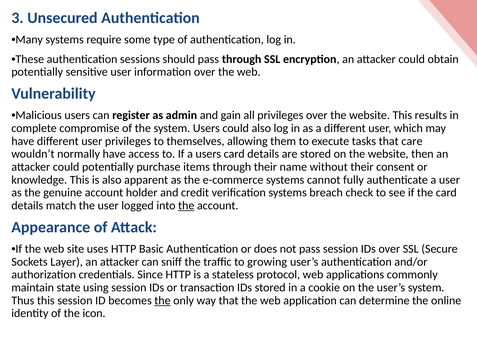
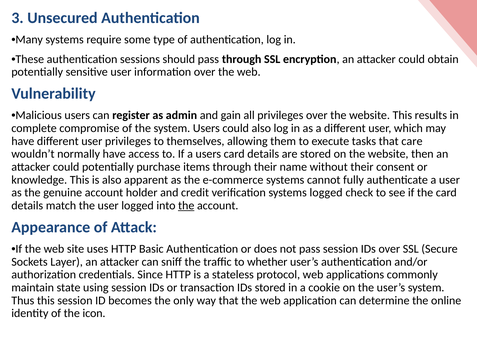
systems breach: breach -> logged
growing: growing -> whether
the at (163, 300) underline: present -> none
